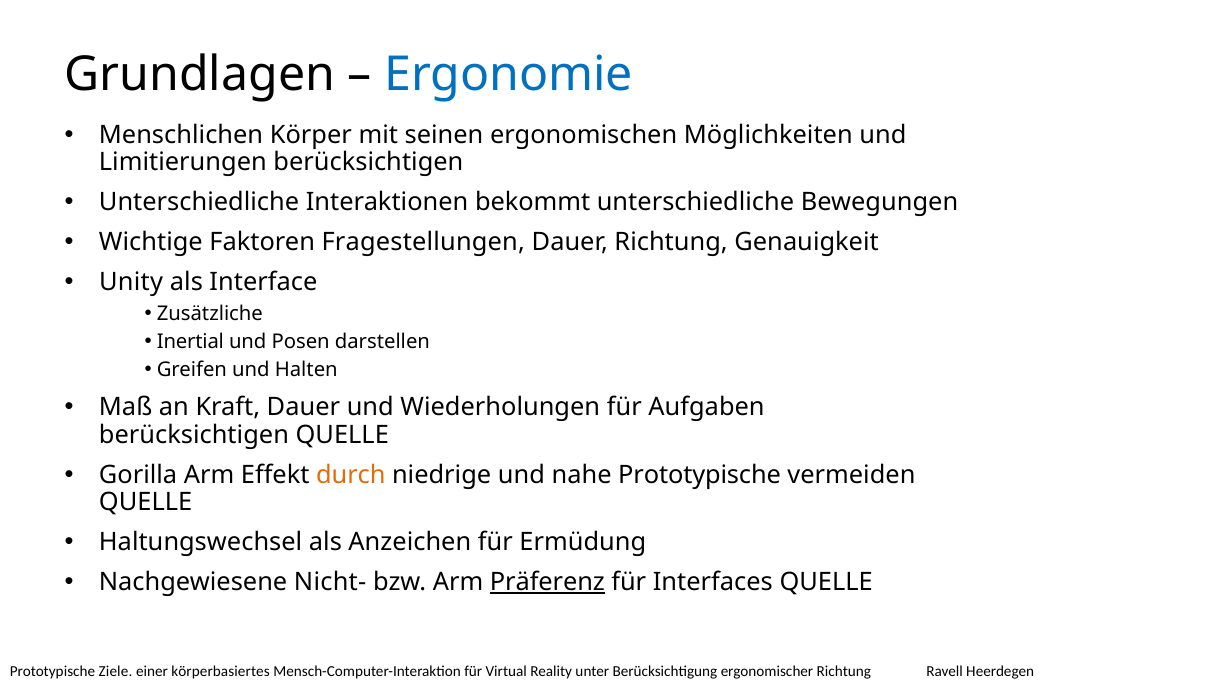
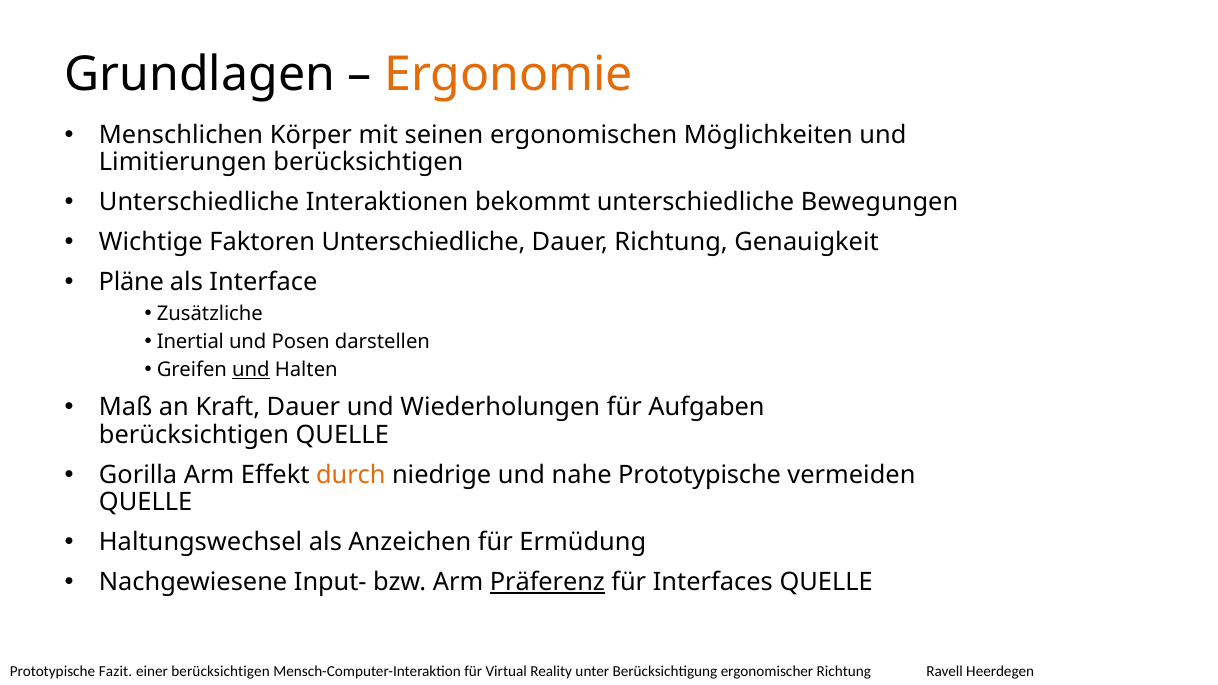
Ergonomie colour: blue -> orange
Faktoren Fragestellungen: Fragestellungen -> Unterschiedliche
Unity: Unity -> Pläne
und at (251, 370) underline: none -> present
Nicht-: Nicht- -> Input-
Ziele: Ziele -> Fazit
einer körperbasiertes: körperbasiertes -> berücksichtigen
